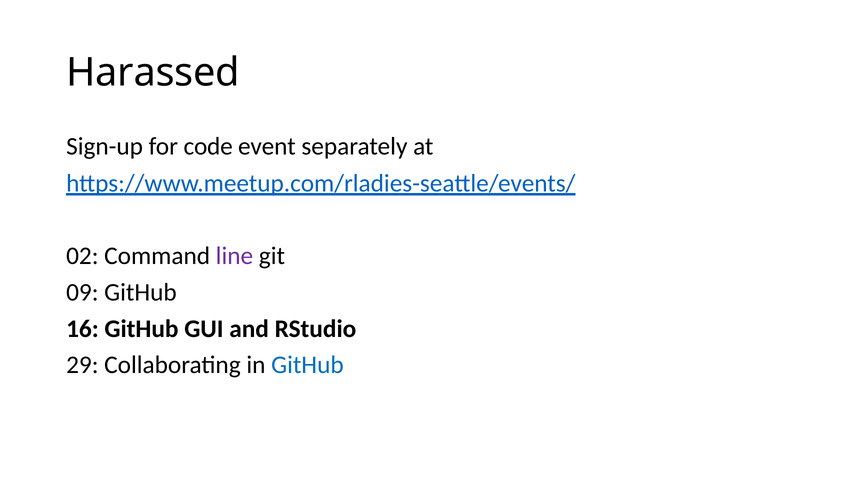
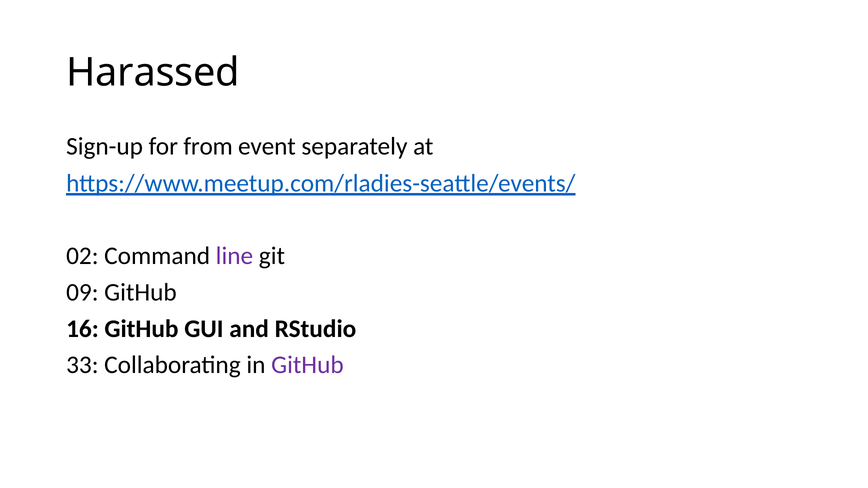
code: code -> from
29: 29 -> 33
GitHub at (307, 365) colour: blue -> purple
